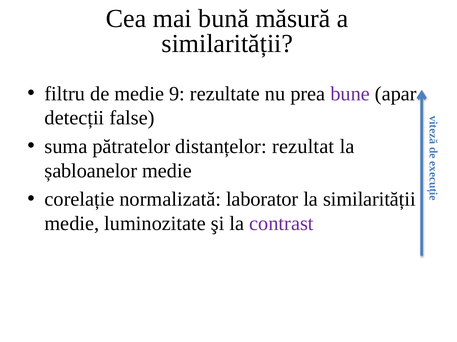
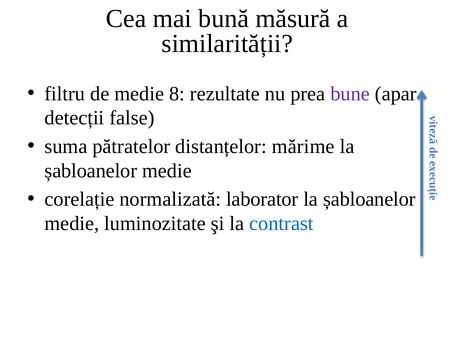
9: 9 -> 8
rezultat: rezultat -> mărime
similarității at (369, 200): similarității -> șabloanelor
contrast colour: purple -> blue
